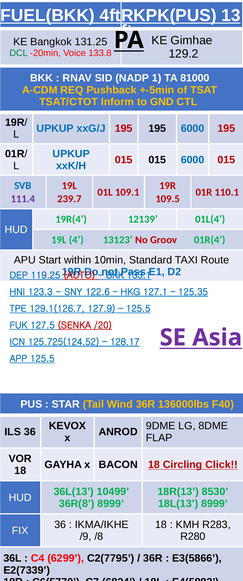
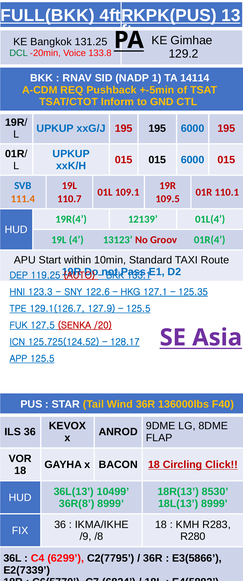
FUEL(BKK: FUEL(BKK -> FULL(BKK
81000: 81000 -> 14114
111.4 colour: purple -> orange
239.7: 239.7 -> 110.7
